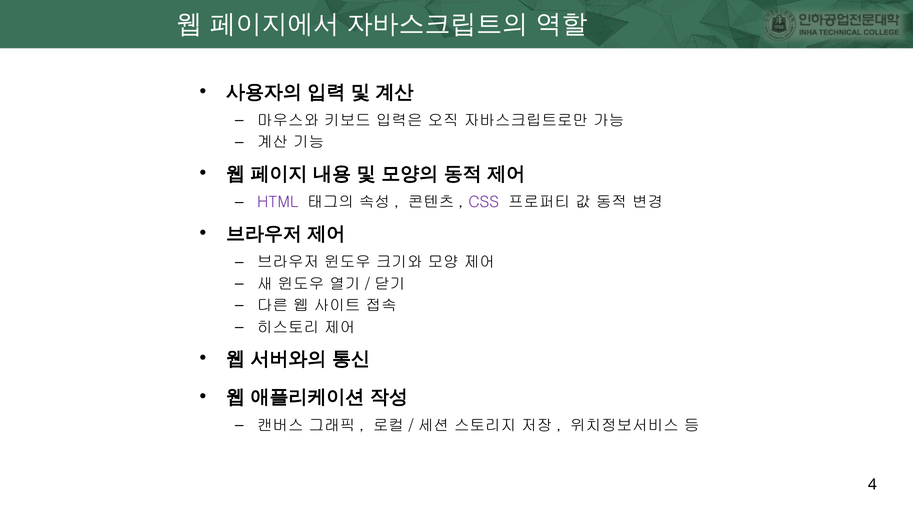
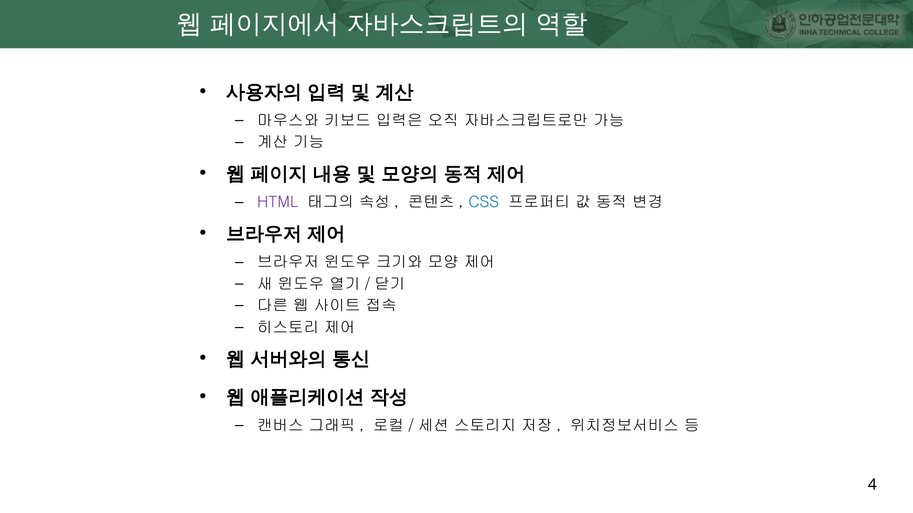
CSS colour: purple -> blue
